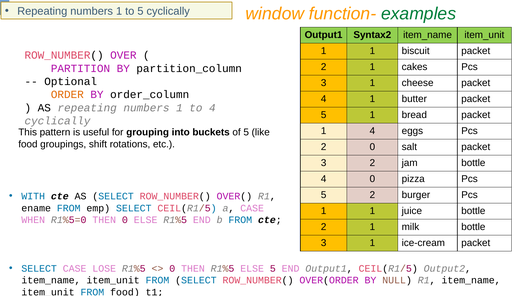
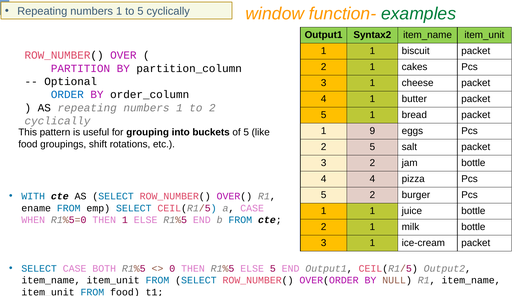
ORDER colour: orange -> blue
to 4: 4 -> 2
1 4: 4 -> 9
2 0: 0 -> 5
4 0: 0 -> 4
THEN 0: 0 -> 1
LOSE: LOSE -> BOTH
